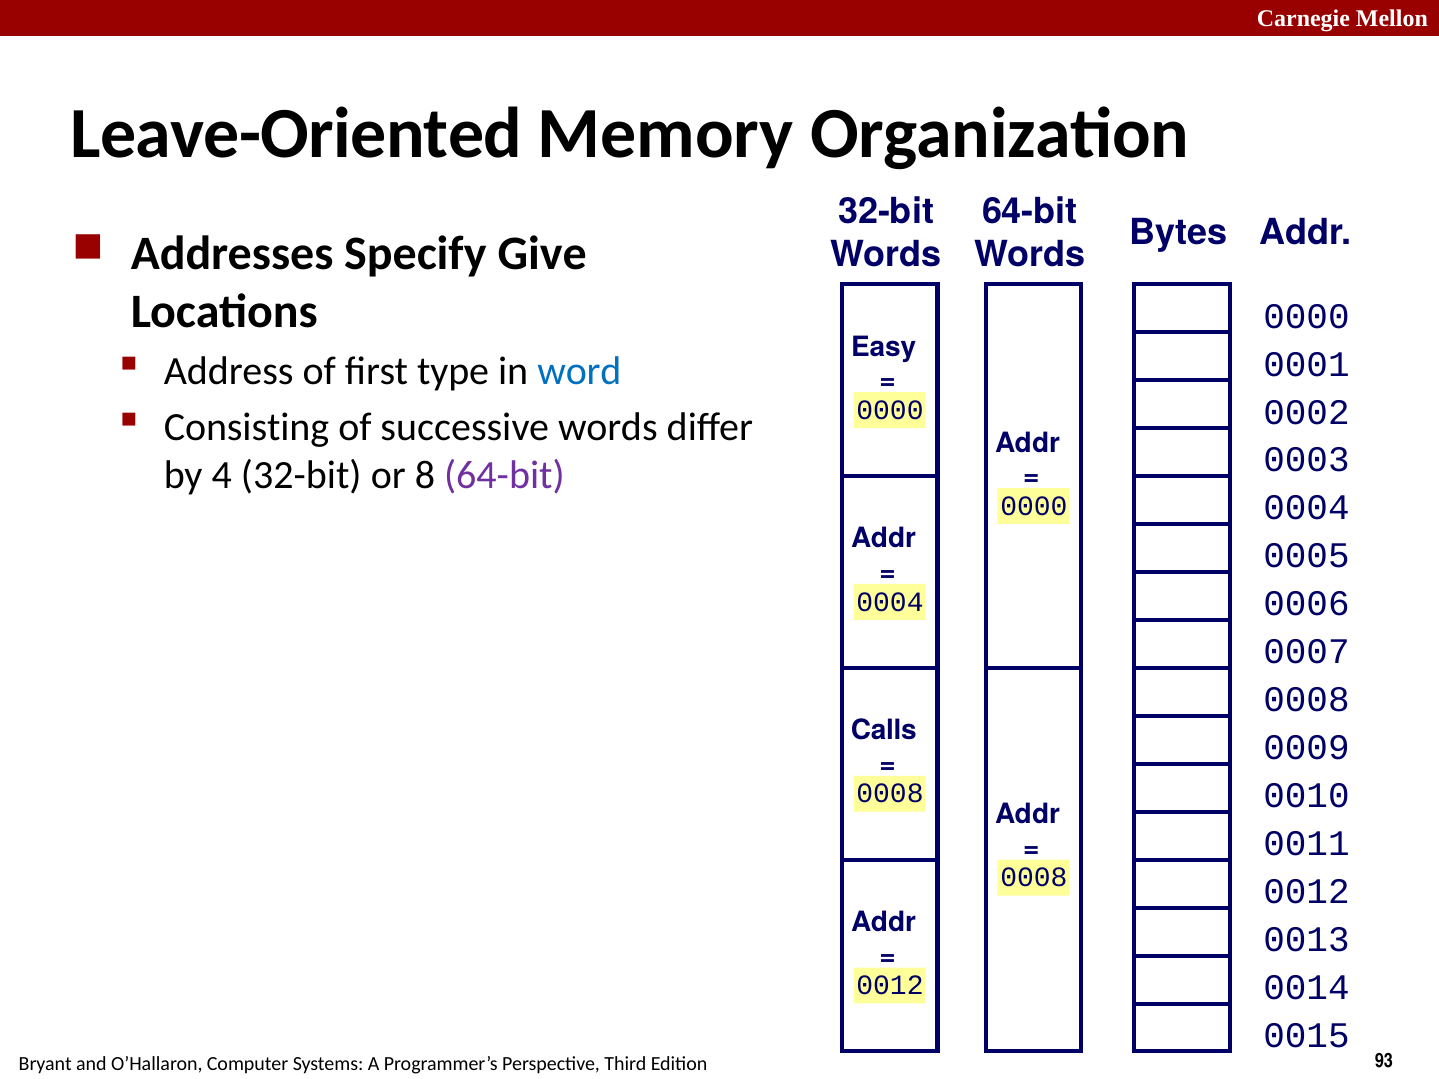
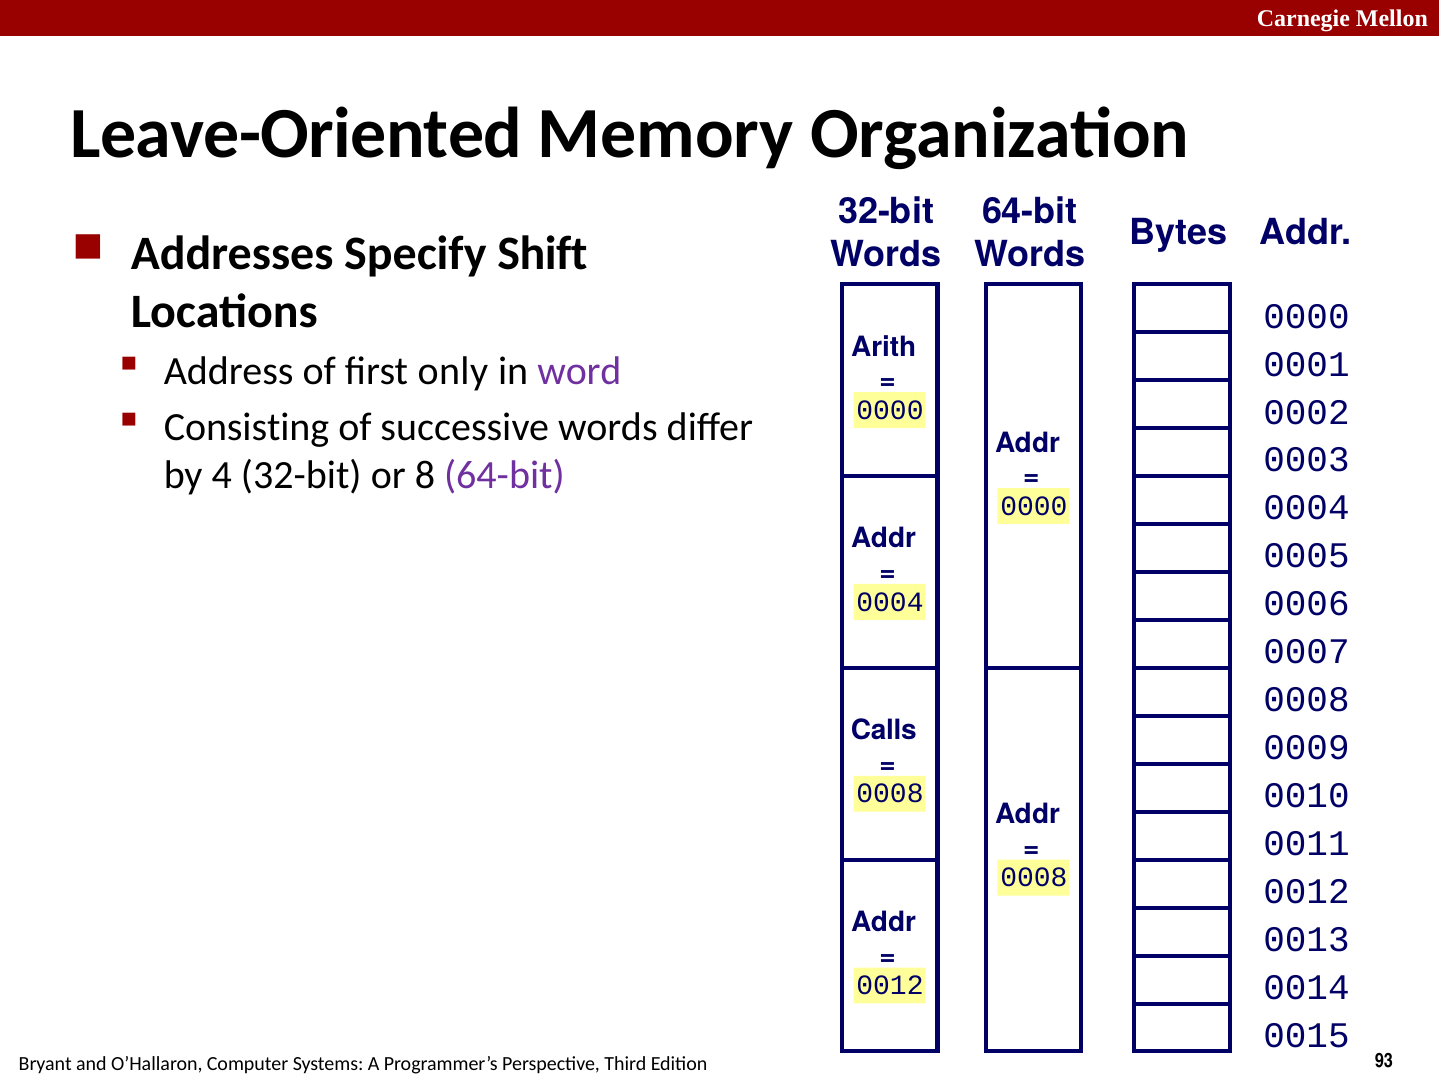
Give: Give -> Shift
Easy: Easy -> Arith
type: type -> only
word colour: blue -> purple
